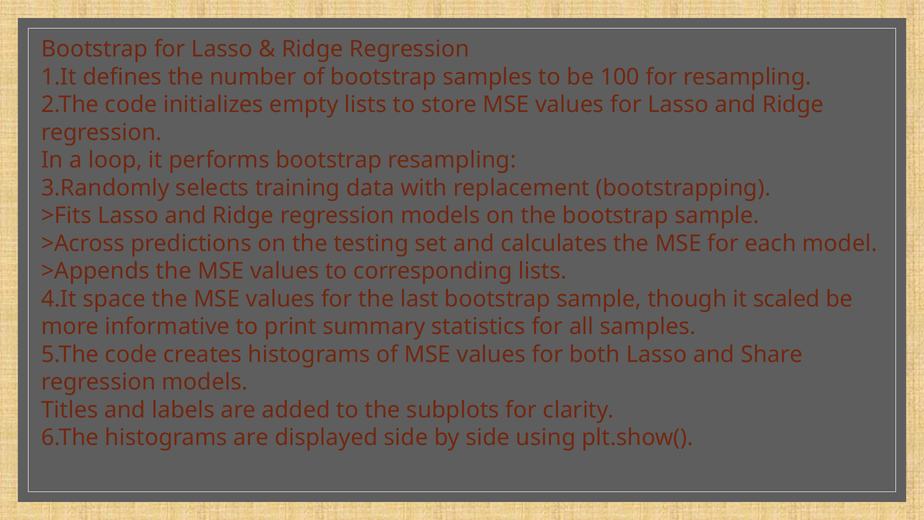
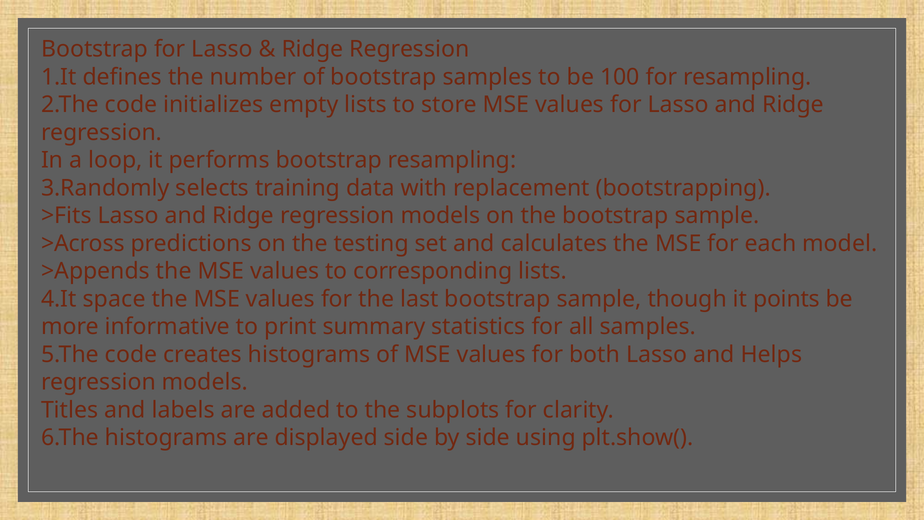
scaled: scaled -> points
Share: Share -> Helps
